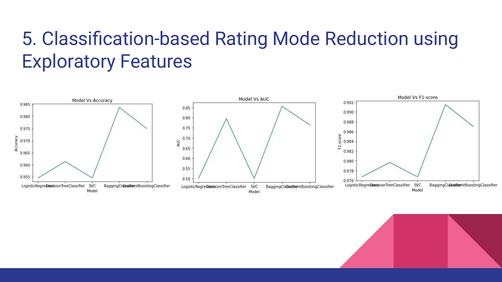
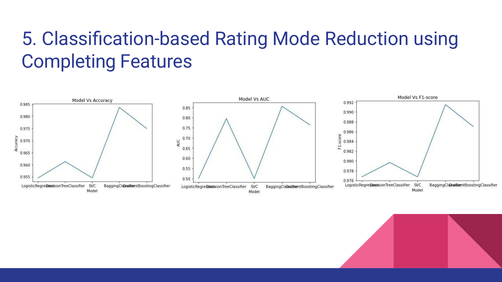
Exploratory: Exploratory -> Completing
